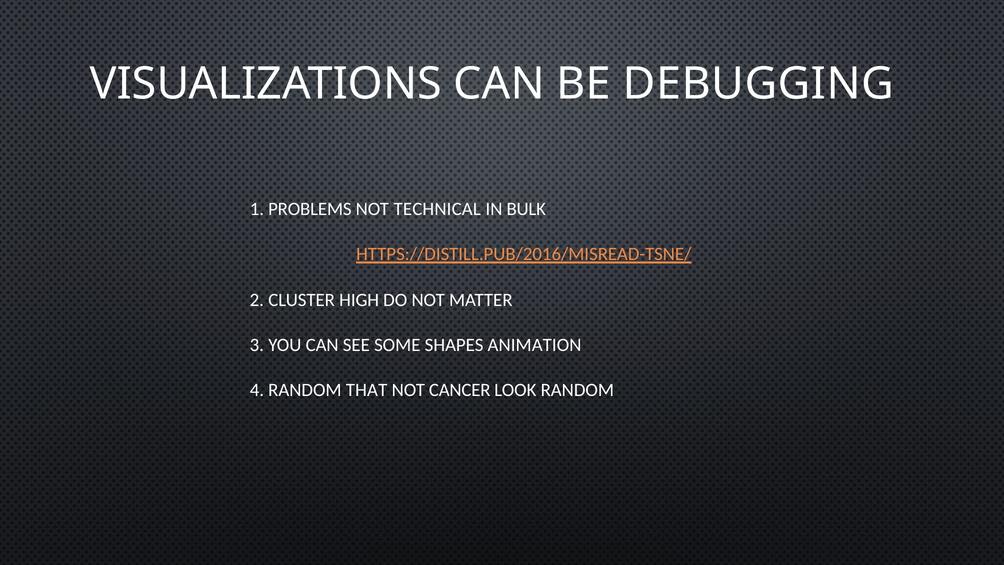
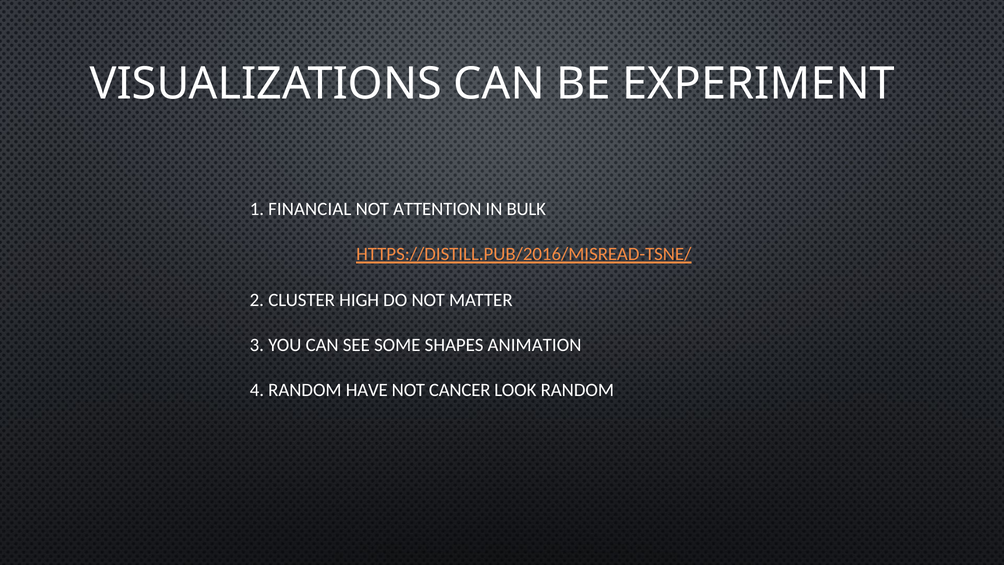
DEBUGGING: DEBUGGING -> EXPERIMENT
PROBLEMS: PROBLEMS -> FINANCIAL
TECHNICAL: TECHNICAL -> ATTENTION
THAT: THAT -> HAVE
